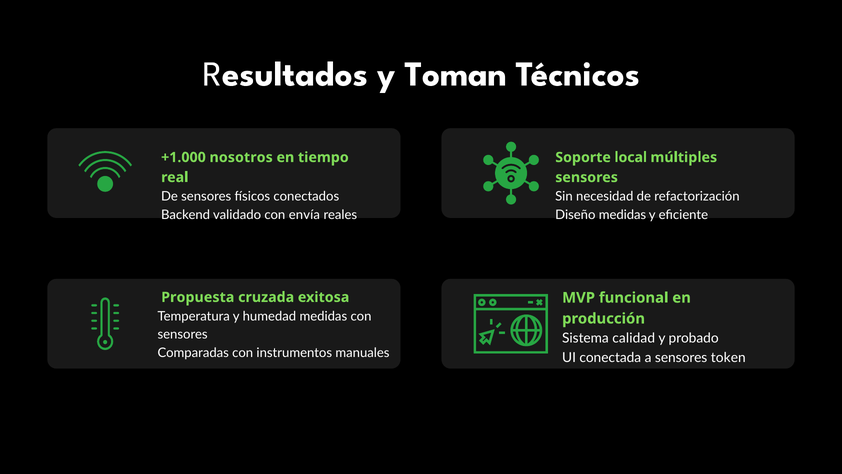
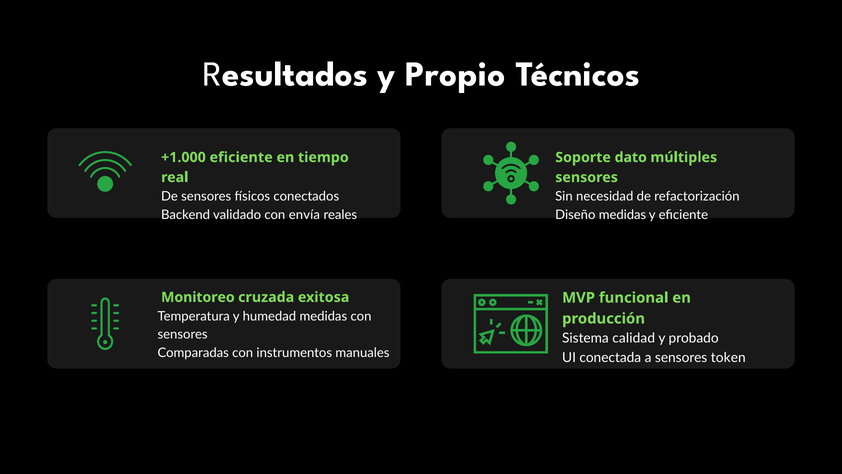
Toman: Toman -> Propio
+1.000 nosotros: nosotros -> eficiente
local: local -> dato
Propuesta: Propuesta -> Monitoreo
